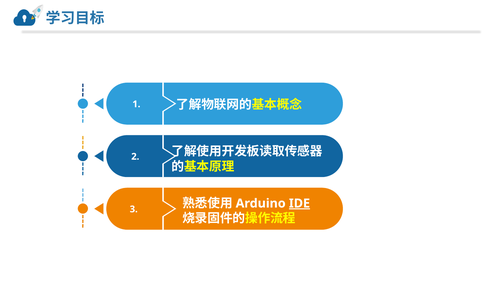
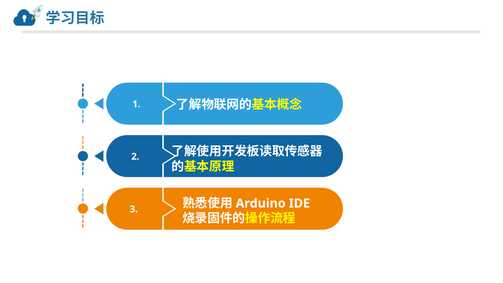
IDE underline: present -> none
